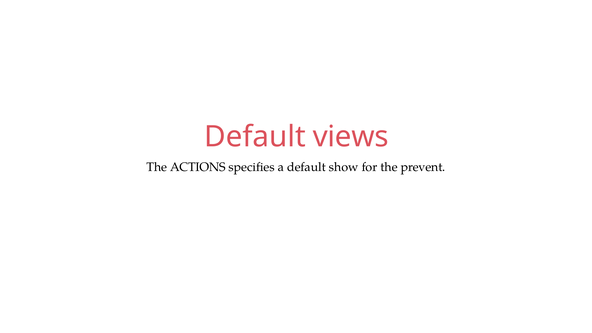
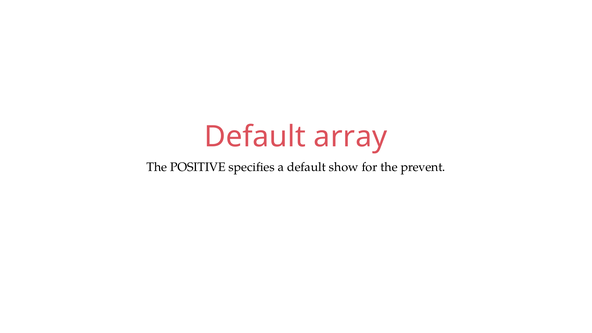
views: views -> array
ACTIONS: ACTIONS -> POSITIVE
